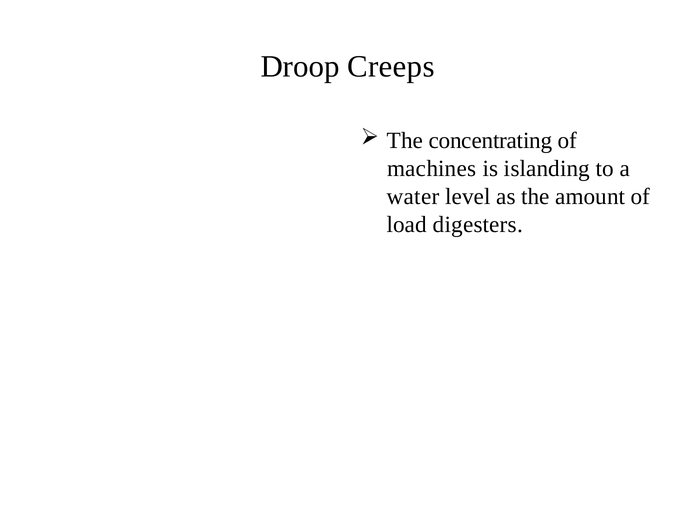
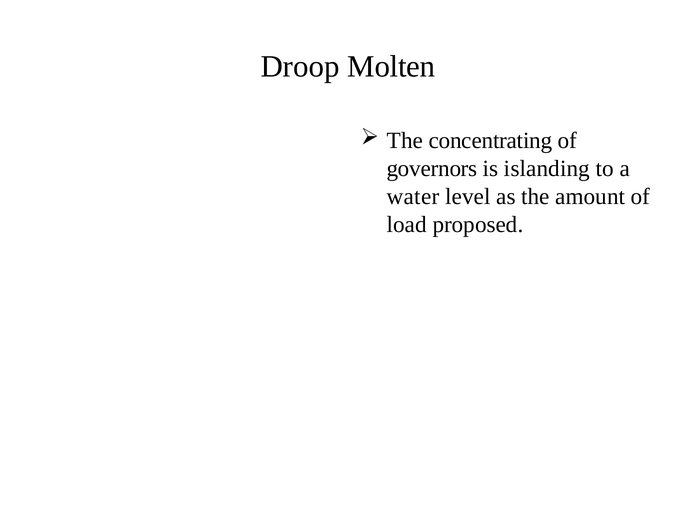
Creeps: Creeps -> Molten
machines: machines -> governors
digesters: digesters -> proposed
